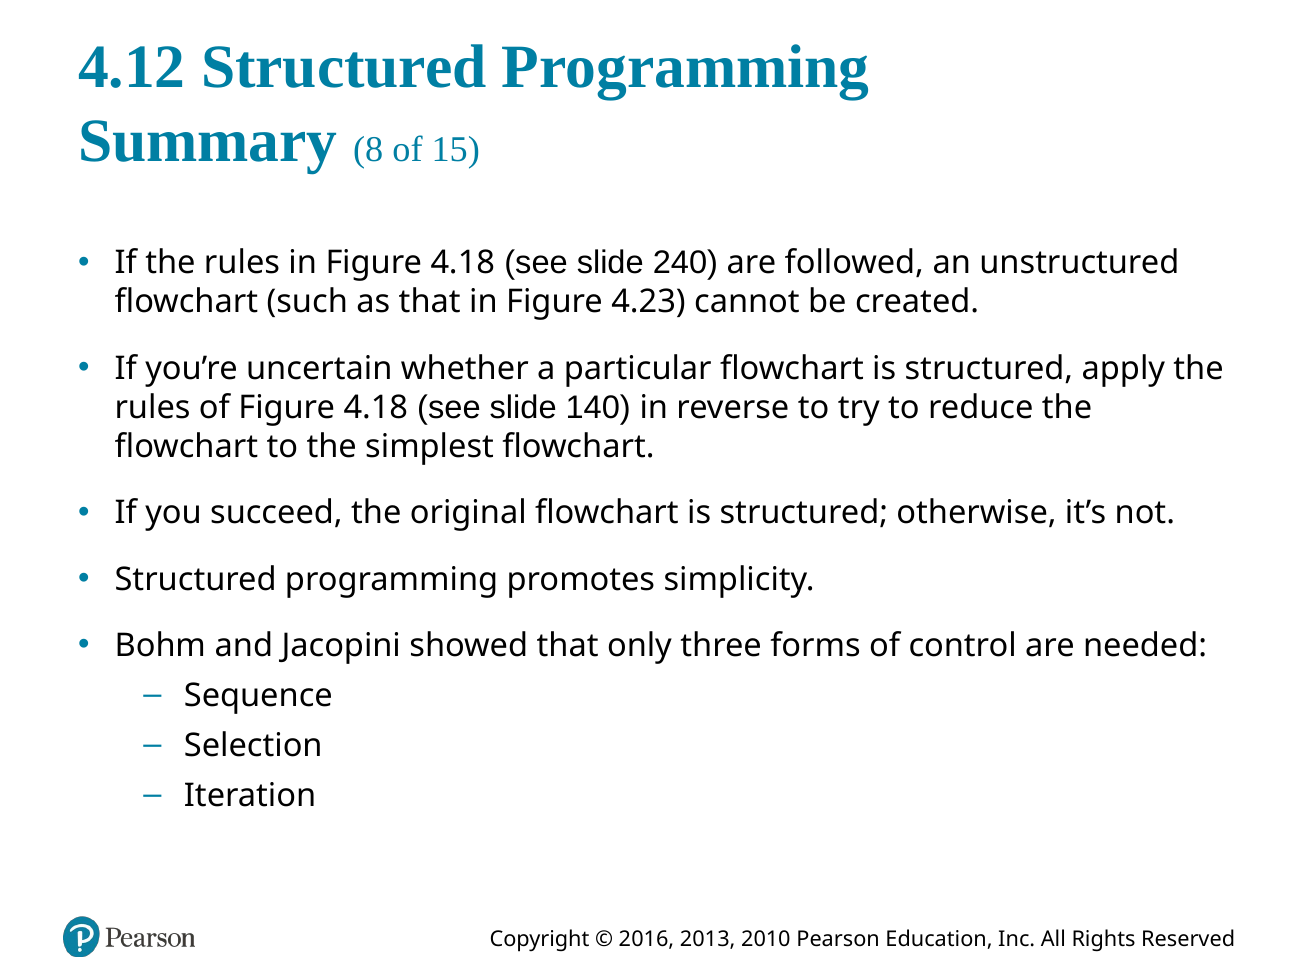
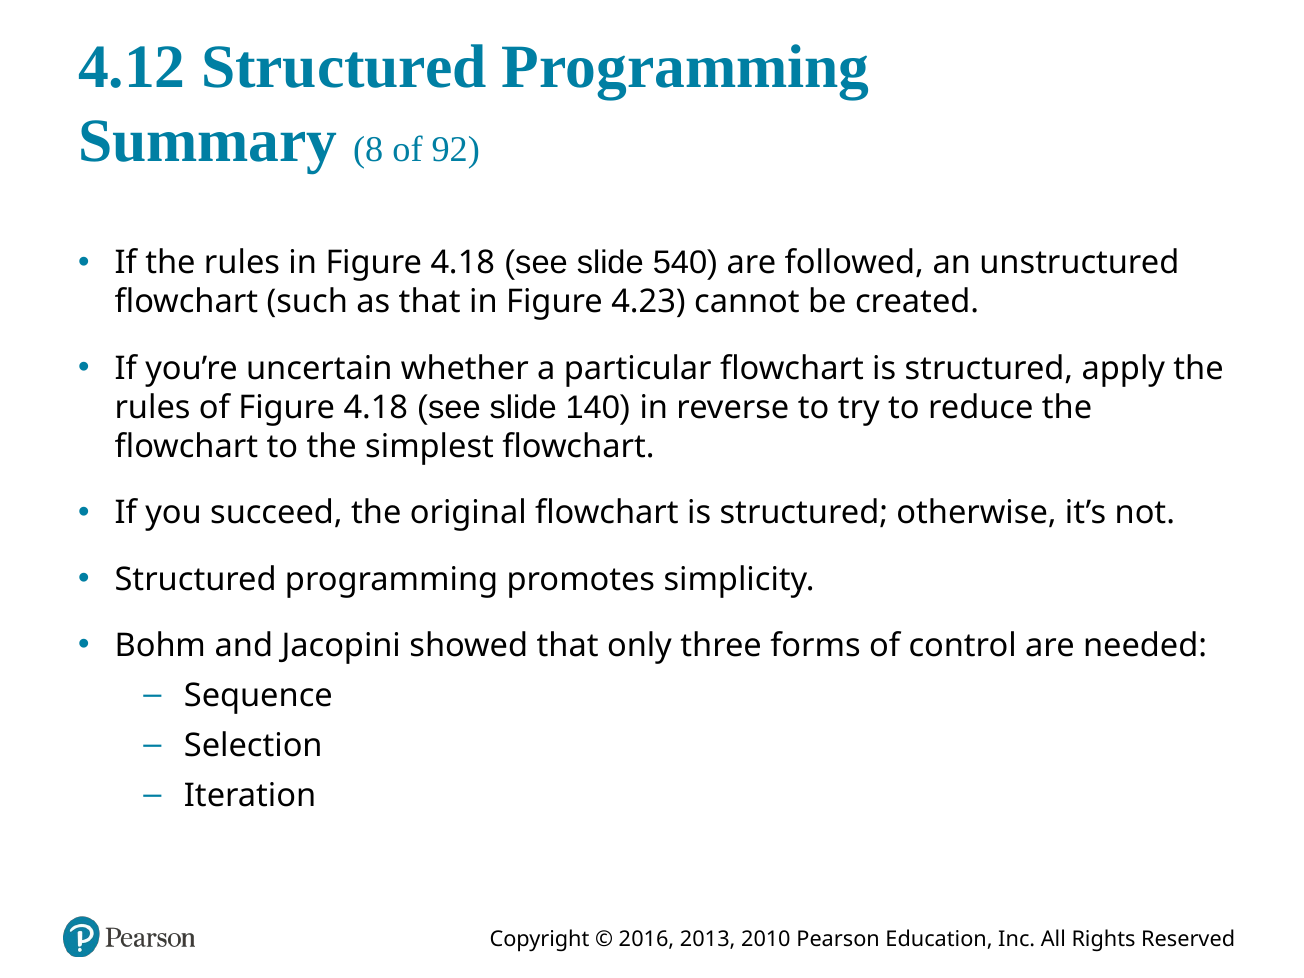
15: 15 -> 92
240: 240 -> 540
